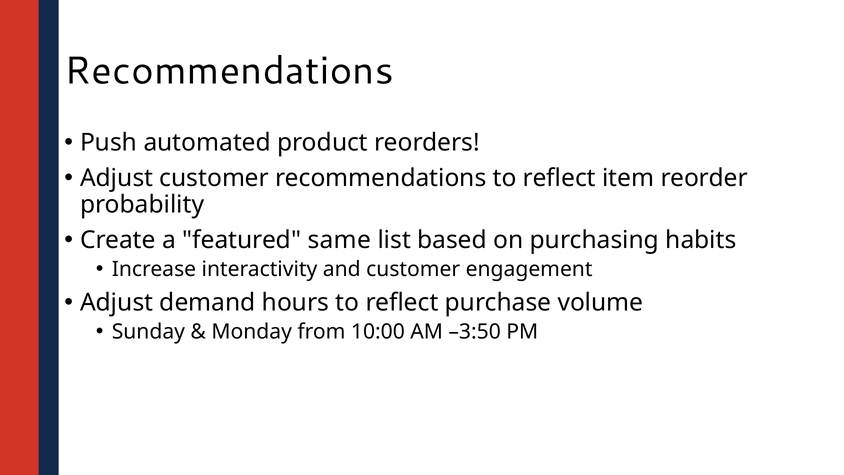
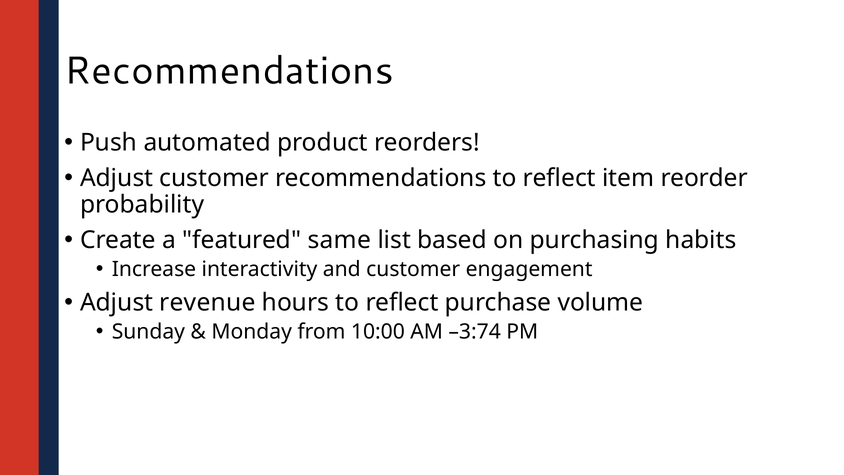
demand: demand -> revenue
–3:50: –3:50 -> –3:74
